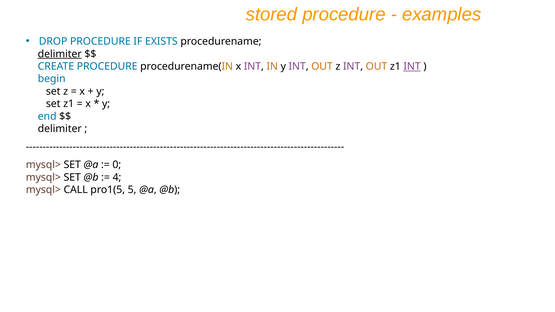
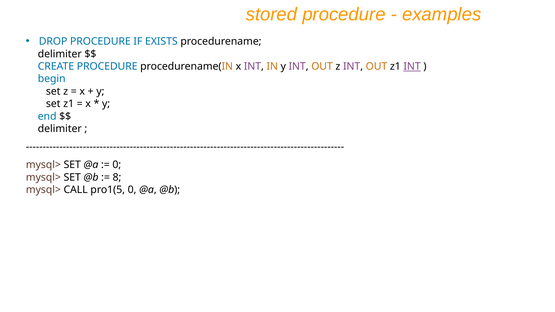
delimiter at (60, 54) underline: present -> none
4: 4 -> 8
pro1(5 5: 5 -> 0
